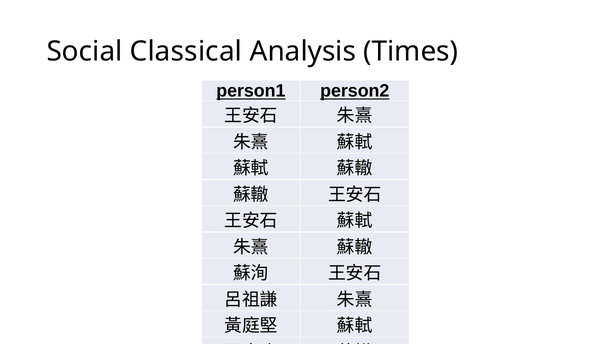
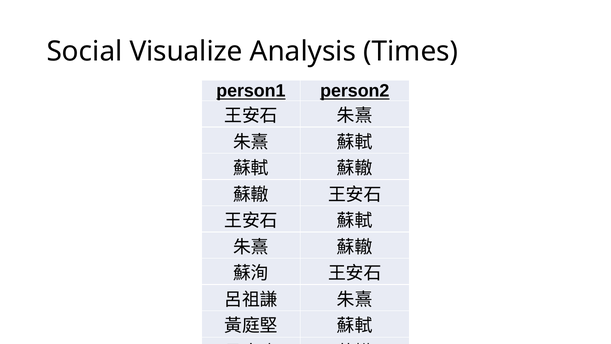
Classical: Classical -> Visualize
